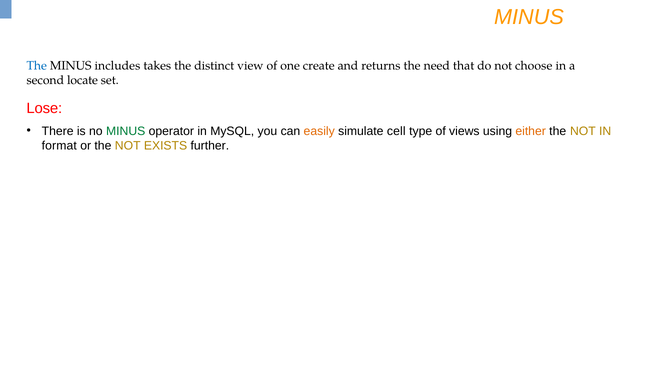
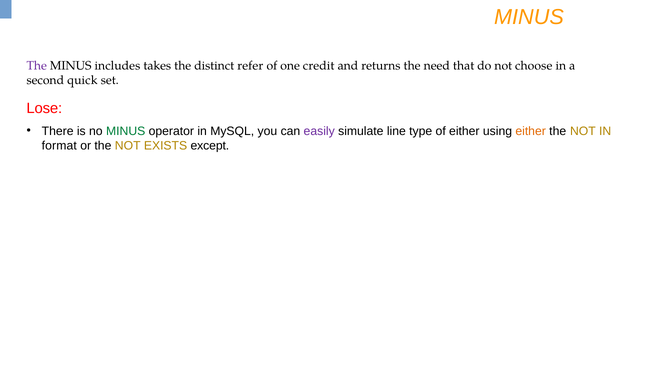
The at (37, 66) colour: blue -> purple
view: view -> refer
create: create -> credit
locate: locate -> quick
easily colour: orange -> purple
cell: cell -> line
of views: views -> either
further: further -> except
